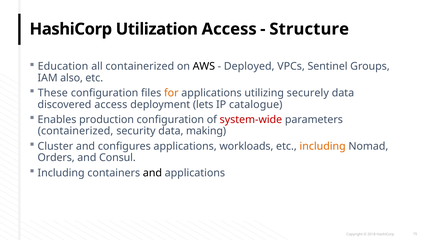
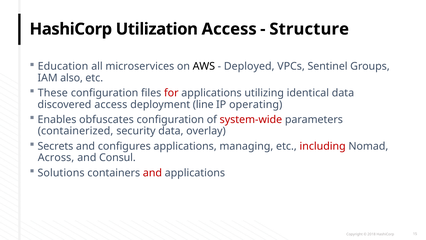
all containerized: containerized -> microservices
for colour: orange -> red
securely: securely -> identical
lets: lets -> line
catalogue: catalogue -> operating
production: production -> obfuscates
making: making -> overlay
Cluster: Cluster -> Secrets
workloads: workloads -> managing
including at (323, 146) colour: orange -> red
Orders: Orders -> Across
Including at (61, 173): Including -> Solutions
and at (152, 173) colour: black -> red
